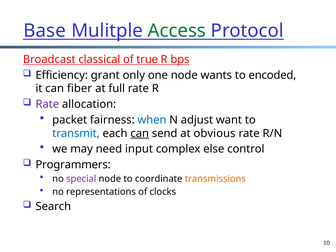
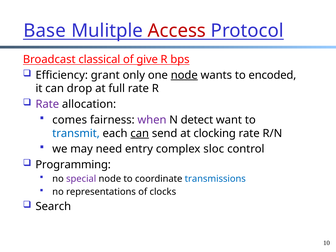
Access colour: green -> red
true: true -> give
node at (184, 75) underline: none -> present
fiber: fiber -> drop
packet: packet -> comes
when colour: blue -> purple
adjust: adjust -> detect
obvious: obvious -> clocking
input: input -> entry
else: else -> sloc
Programmers: Programmers -> Programming
transmissions colour: orange -> blue
